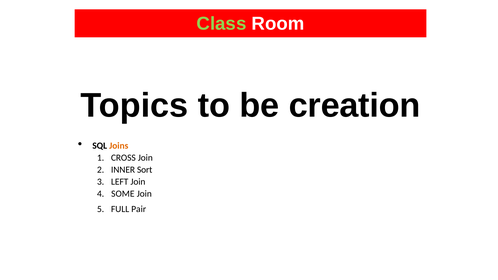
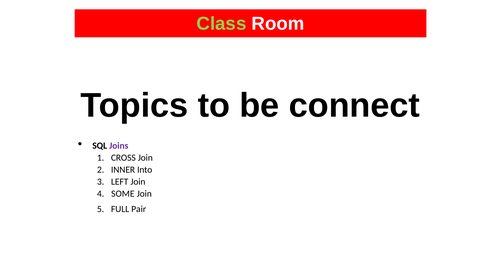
creation: creation -> connect
Joins colour: orange -> purple
Sort: Sort -> Into
